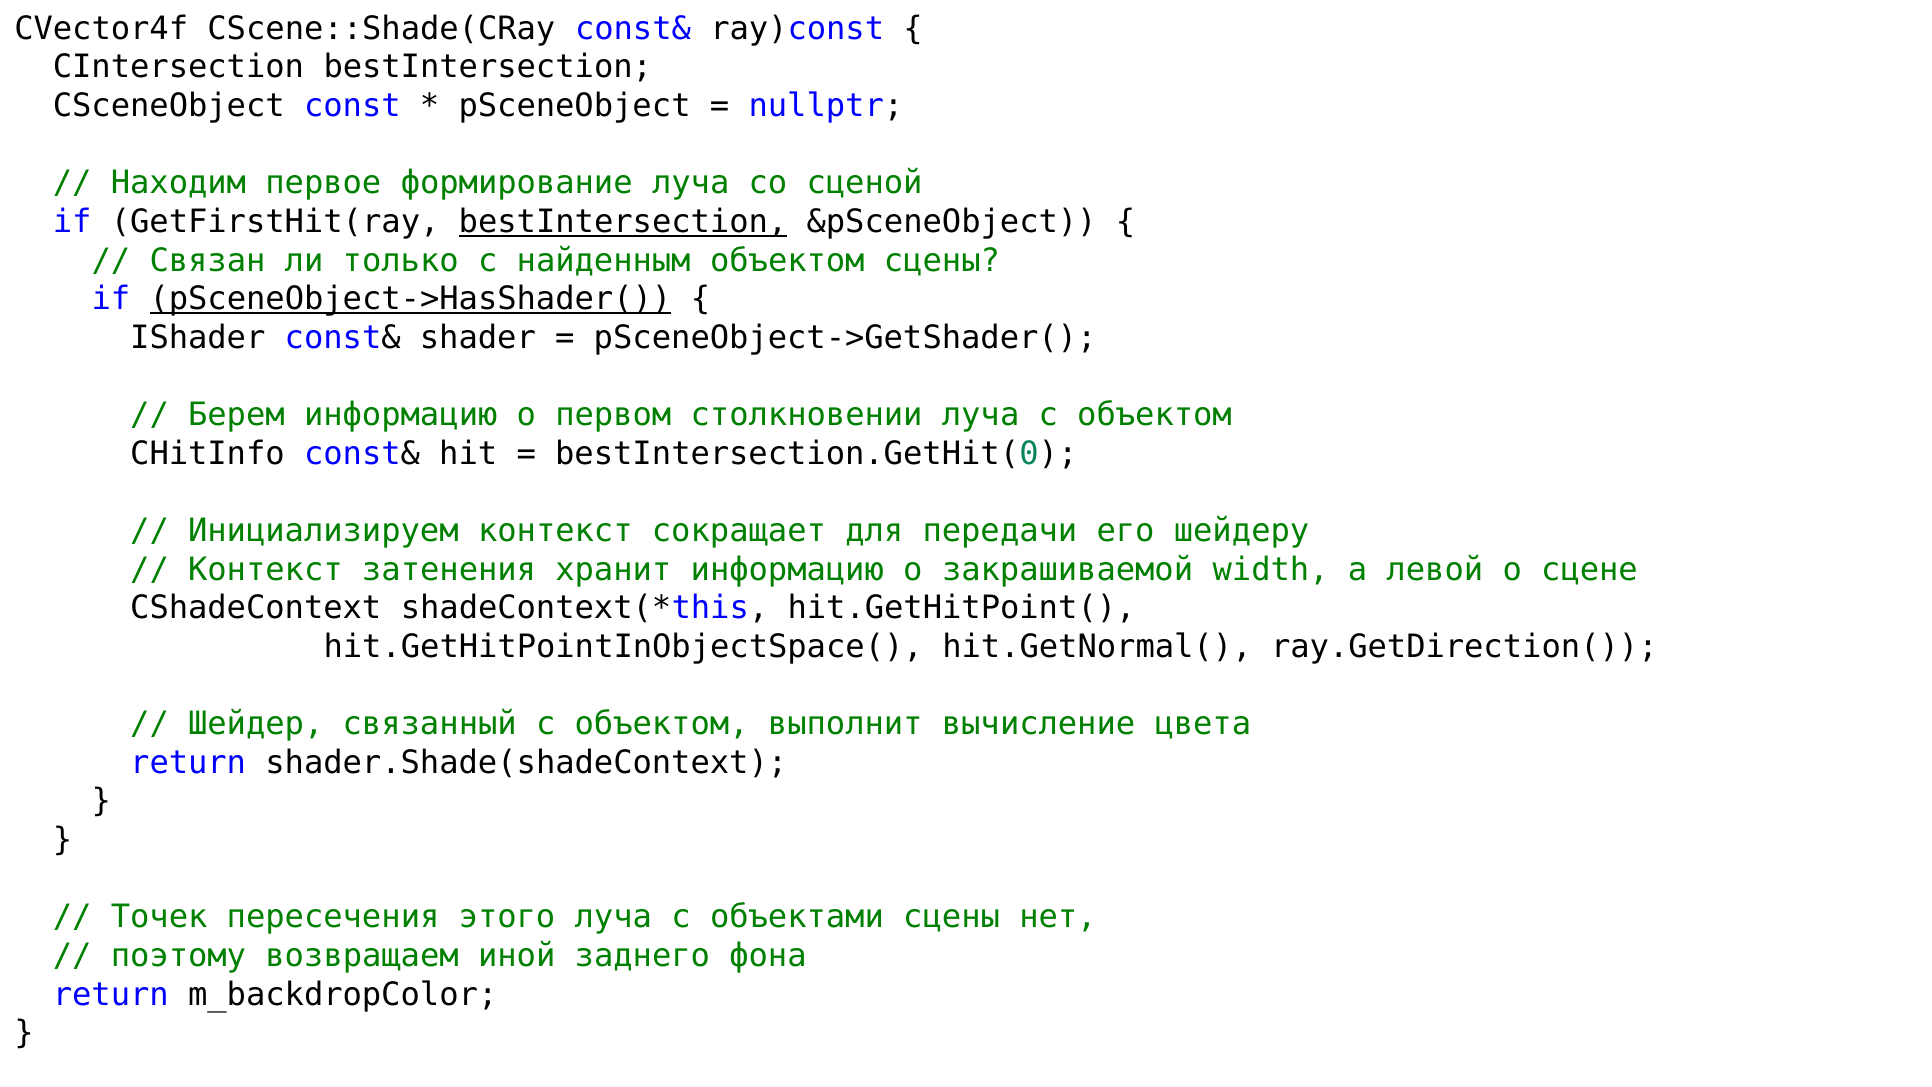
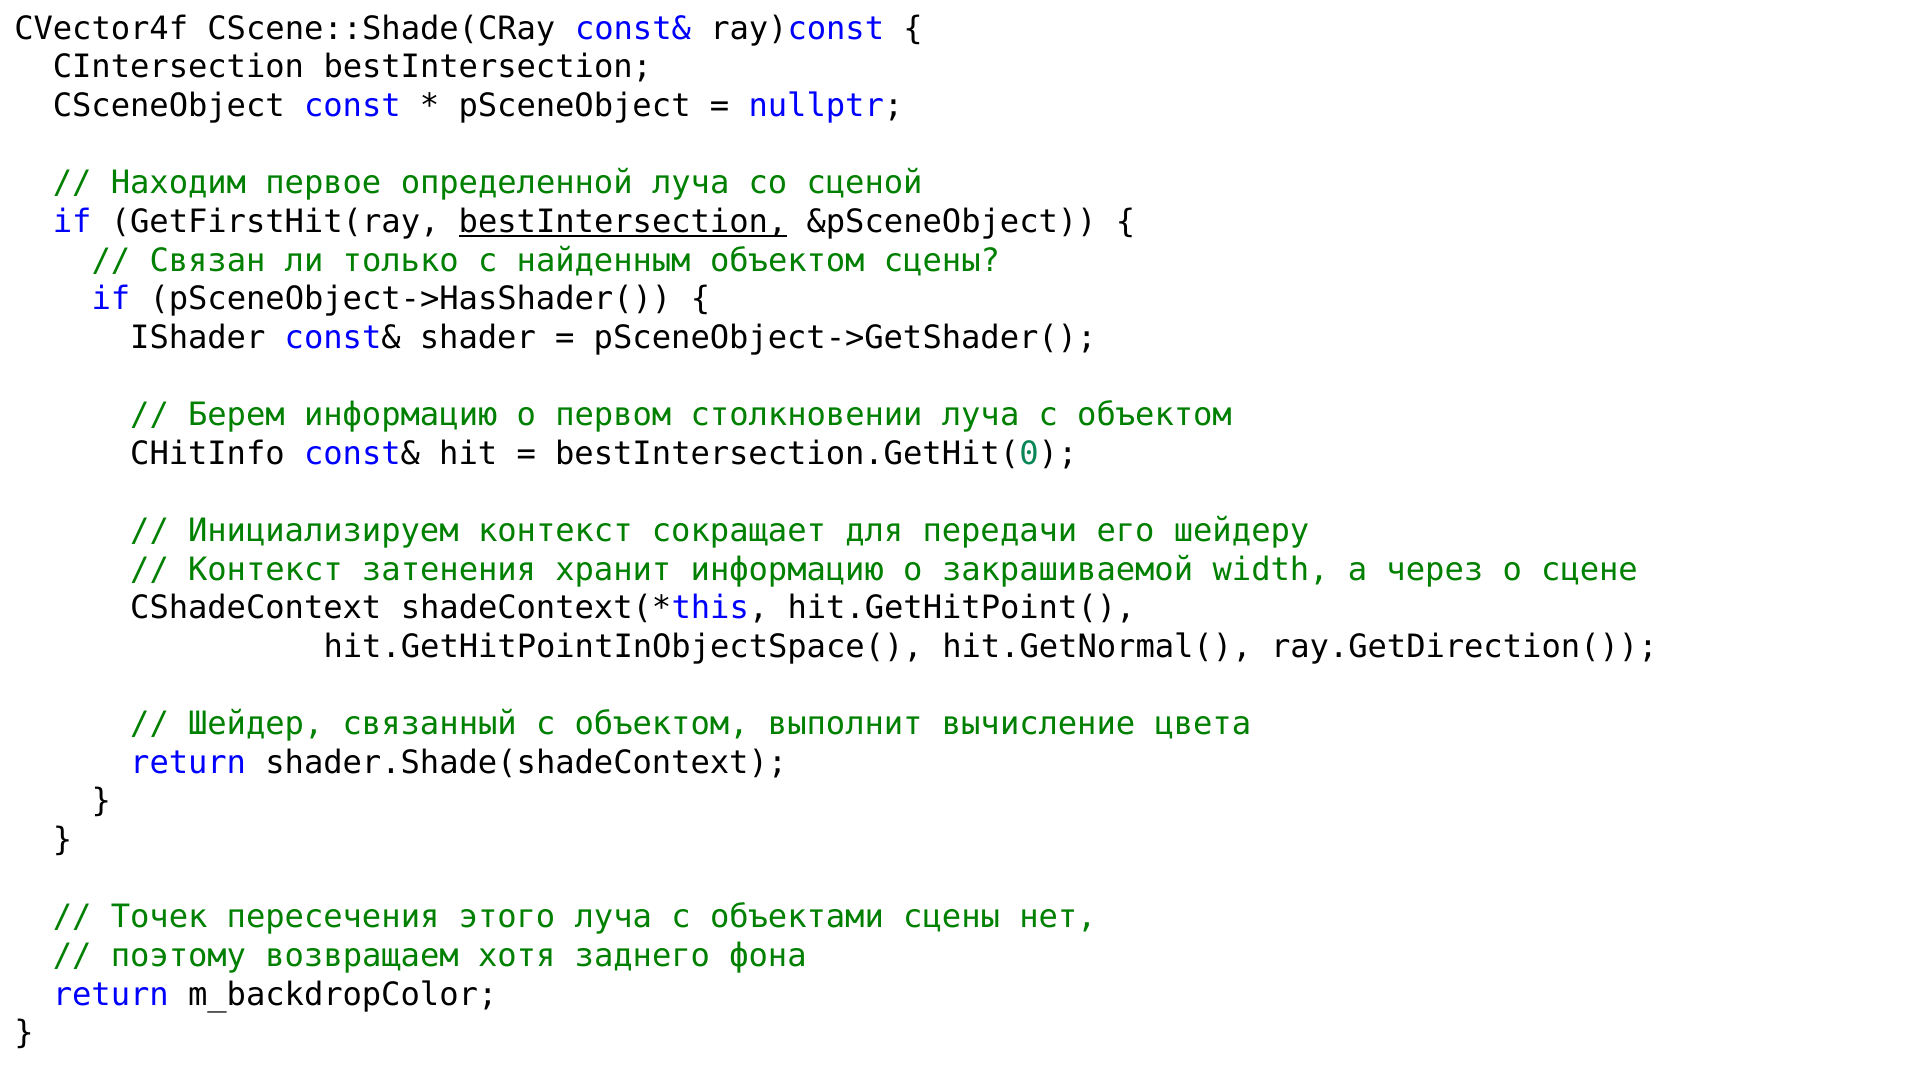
формирование: формирование -> определенной
pSceneObject->HasShader( underline: present -> none
левой: левой -> через
иной: иной -> хотя
